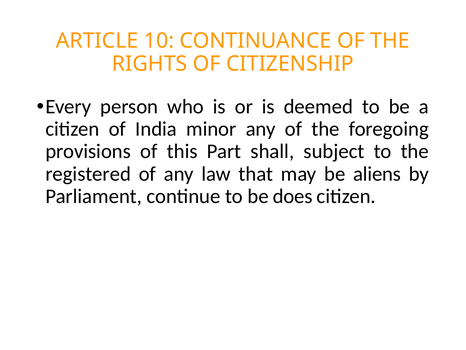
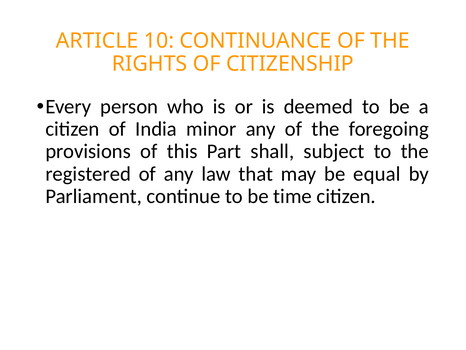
aliens: aliens -> equal
does: does -> time
